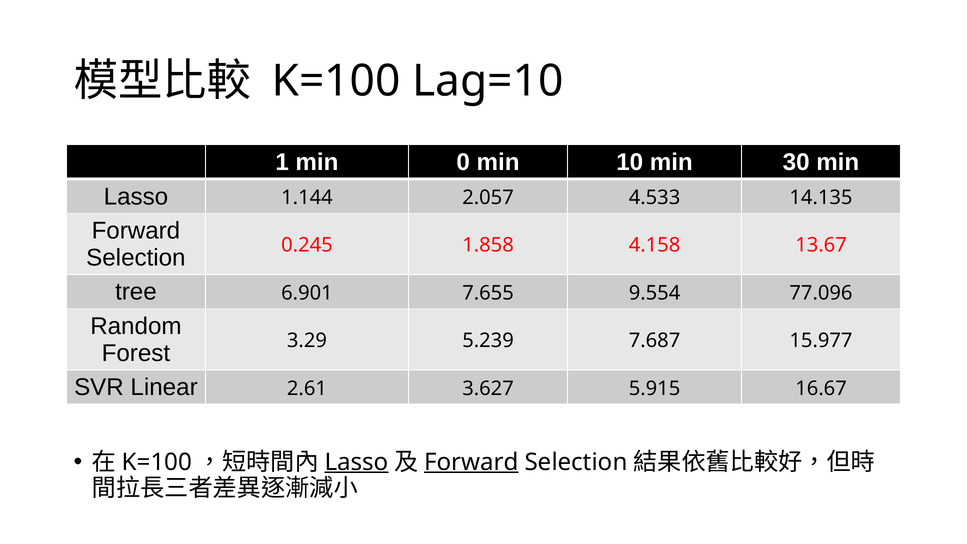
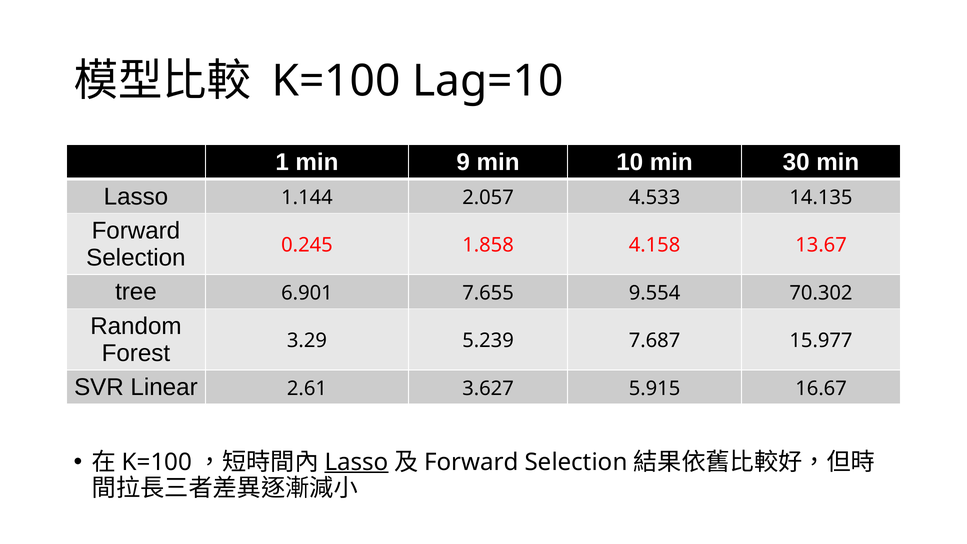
0: 0 -> 9
77.096: 77.096 -> 70.302
Forward at (471, 462) underline: present -> none
